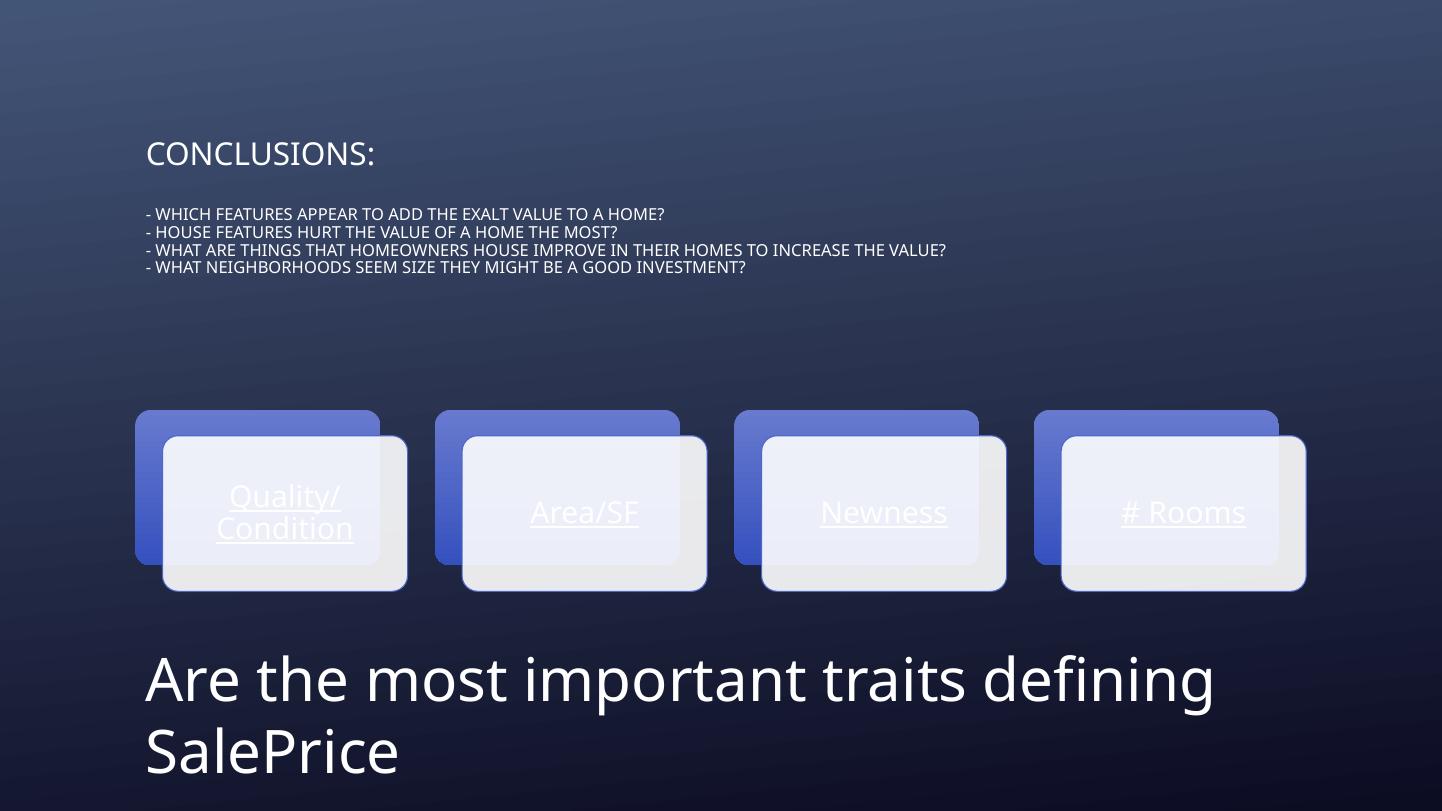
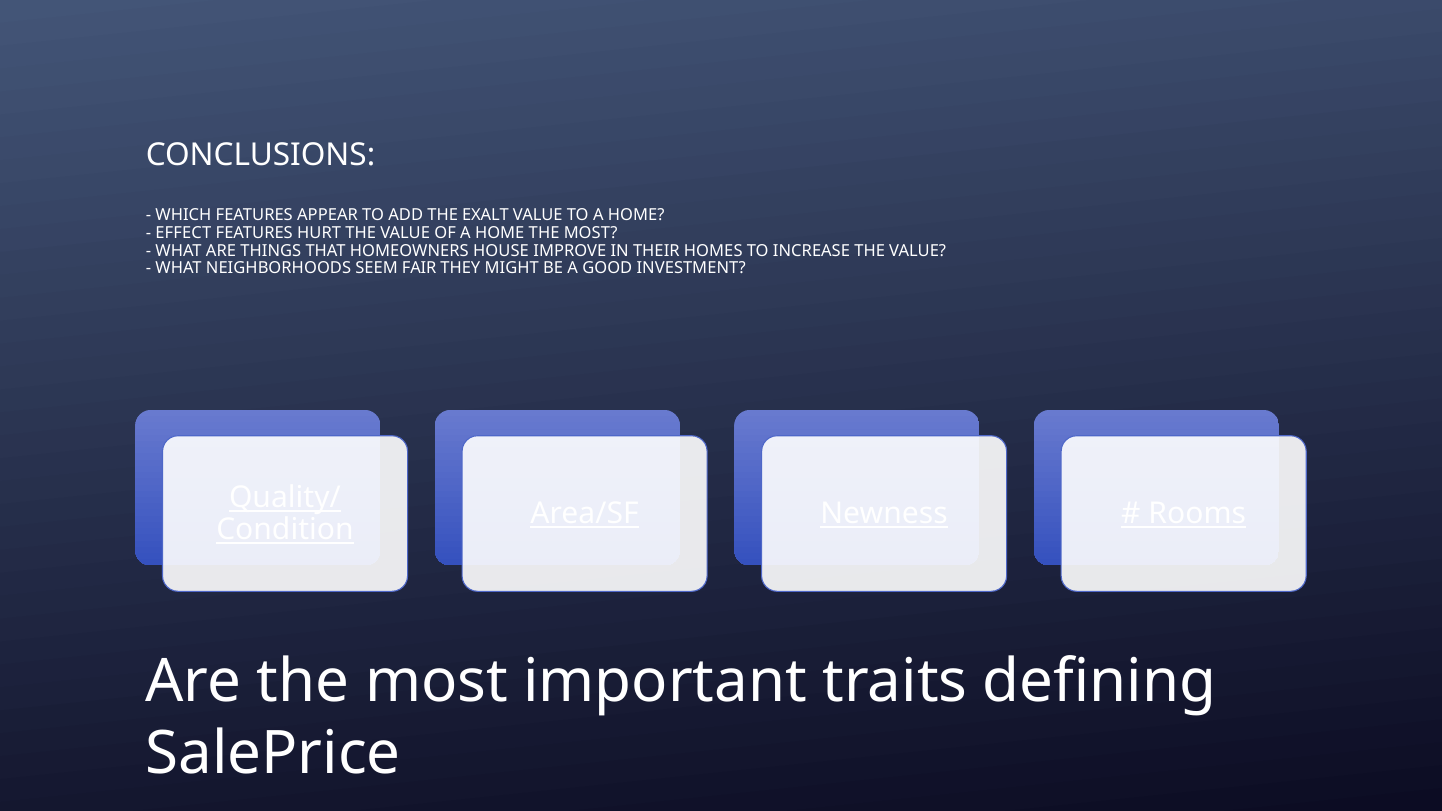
HOUSE at (183, 233): HOUSE -> EFFECT
SIZE: SIZE -> FAIR
